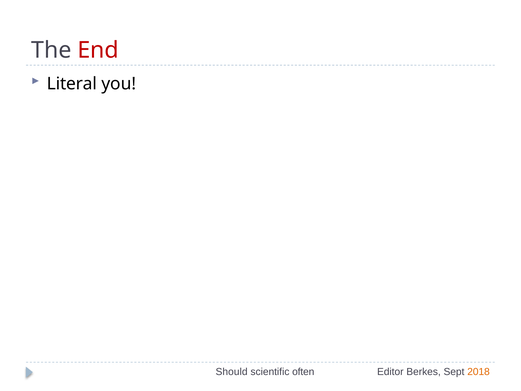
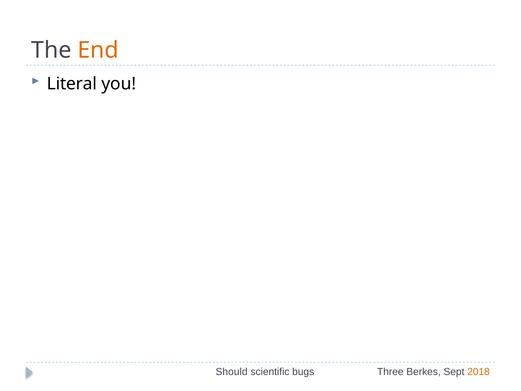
End colour: red -> orange
often: often -> bugs
Editor: Editor -> Three
